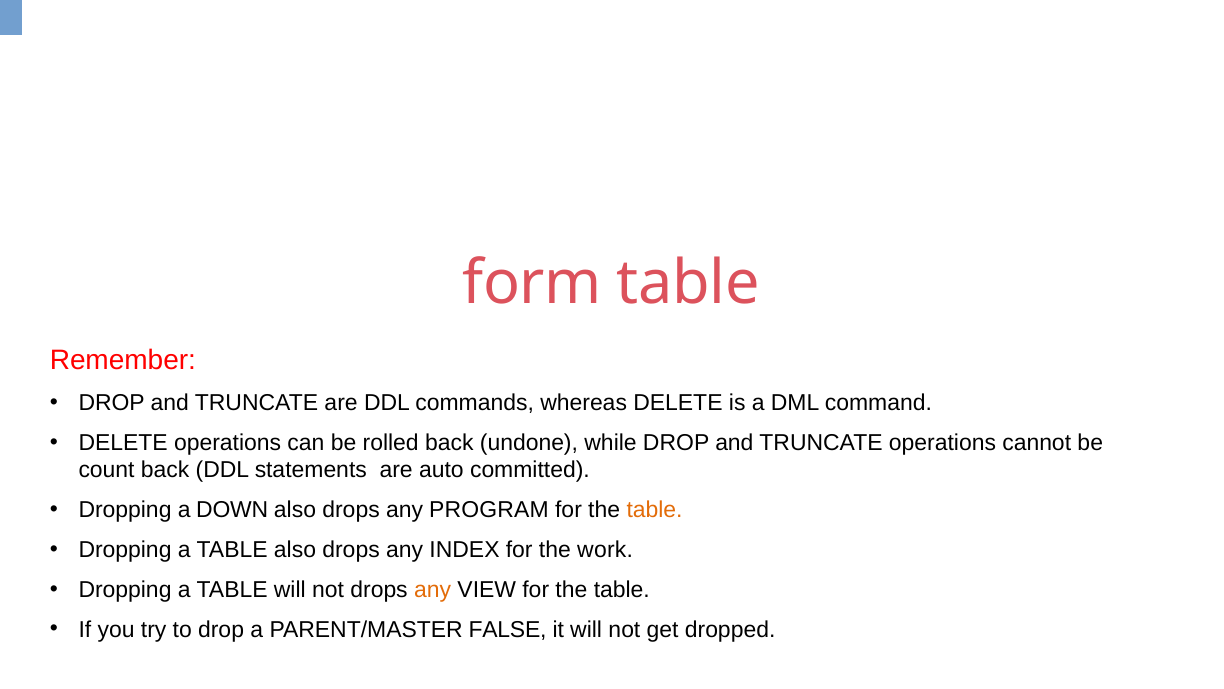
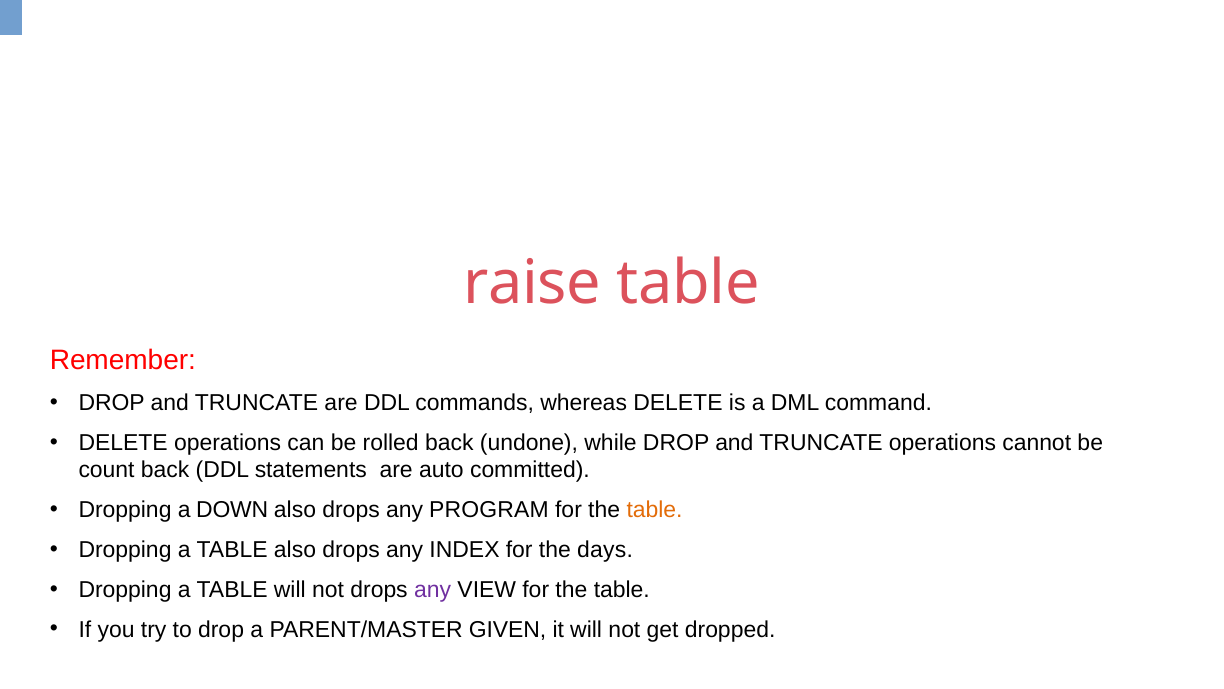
form: form -> raise
work: work -> days
any at (433, 589) colour: orange -> purple
FALSE: FALSE -> GIVEN
